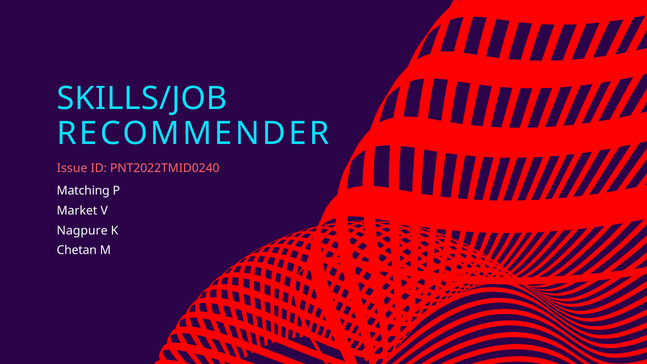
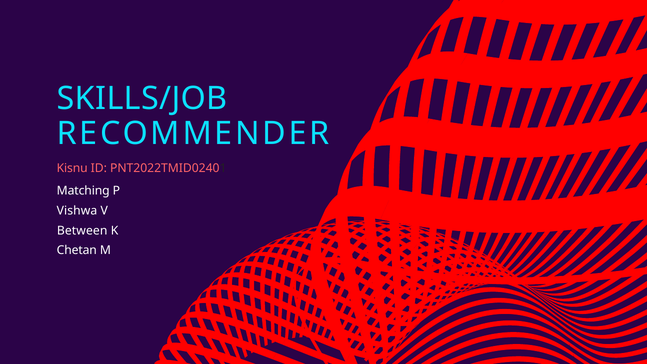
Issue: Issue -> Kisnu
Market: Market -> Vishwa
Nagpure: Nagpure -> Between
